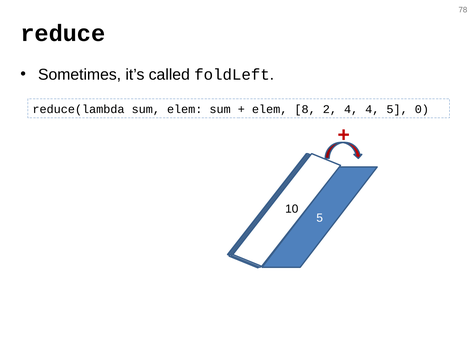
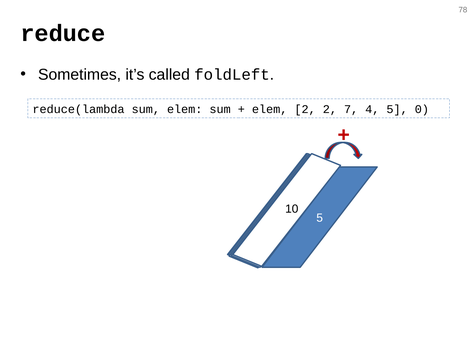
elem 8: 8 -> 2
2 4: 4 -> 7
